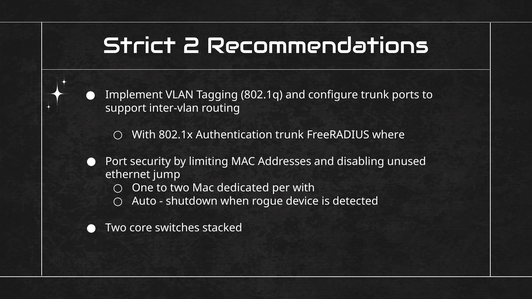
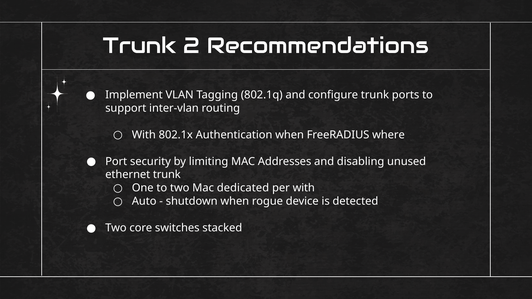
Strict at (140, 46): Strict -> Trunk
Authentication trunk: trunk -> when
ethernet jump: jump -> trunk
